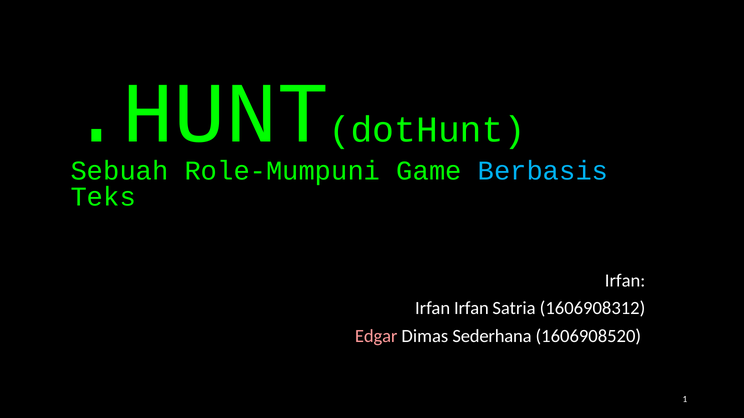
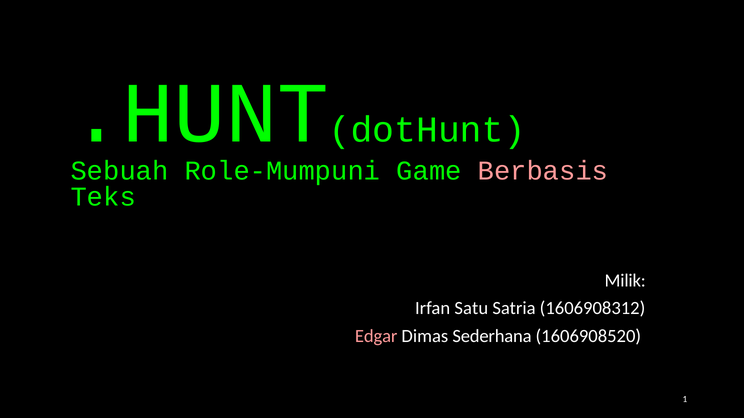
Berbasis colour: light blue -> pink
Irfan at (625, 281): Irfan -> Milik
Irfan at (471, 309): Irfan -> Satu
